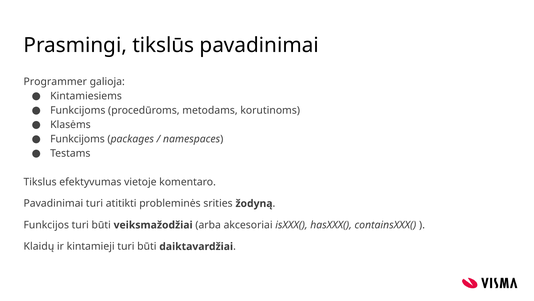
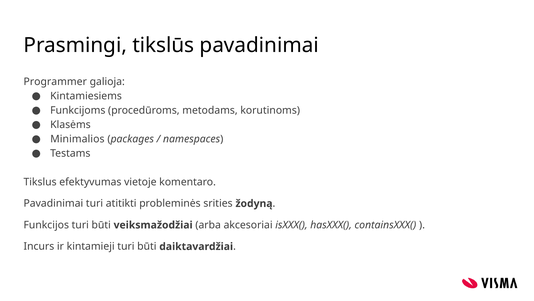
Funkcijoms at (77, 139): Funkcijoms -> Minimalios
Klaidų: Klaidų -> Incurs
